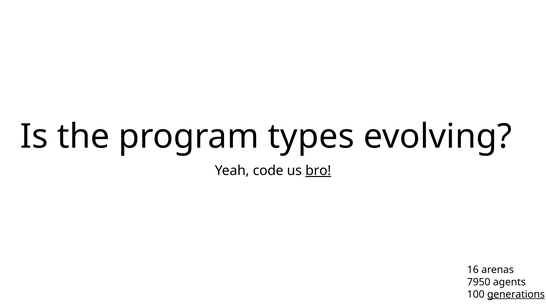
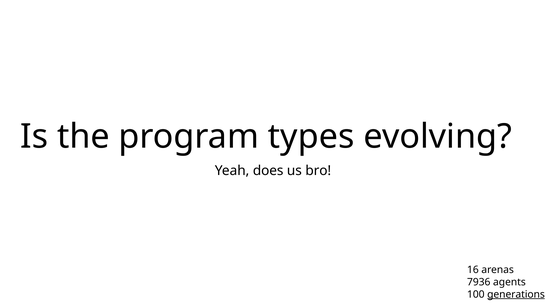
code: code -> does
bro underline: present -> none
7950: 7950 -> 7936
